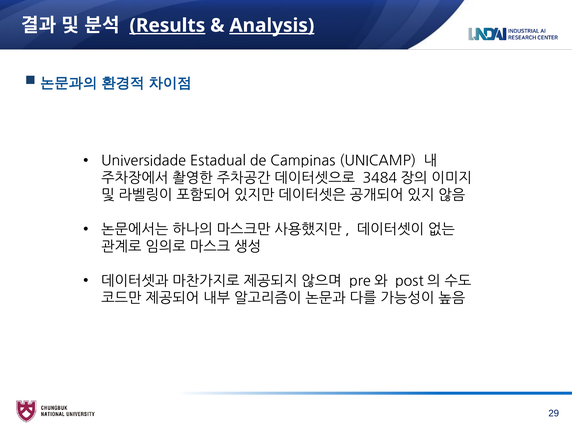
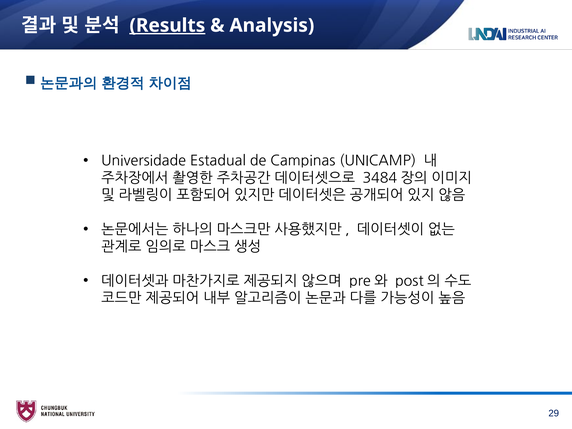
Analysis underline: present -> none
